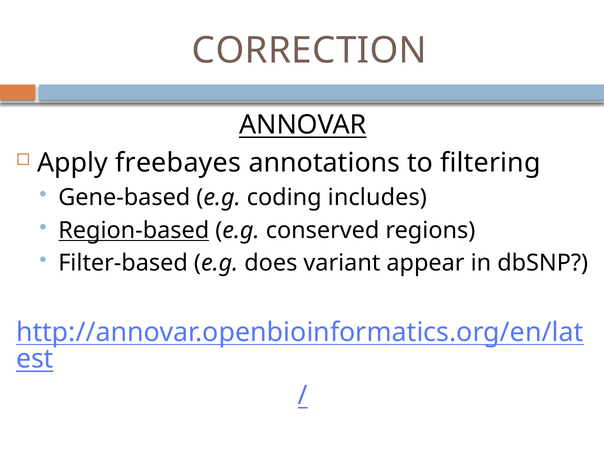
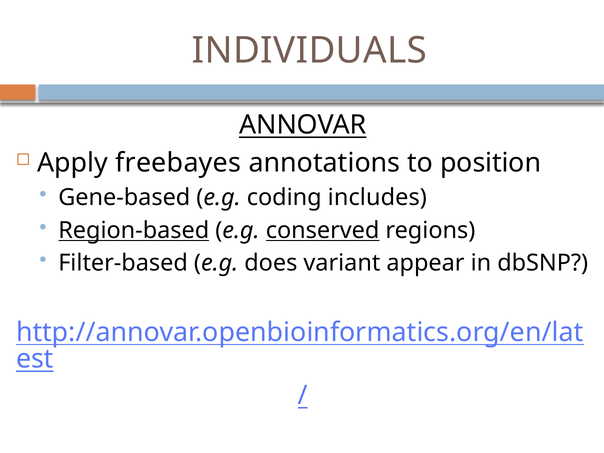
CORRECTION: CORRECTION -> INDIVIDUALS
filtering: filtering -> position
conserved underline: none -> present
